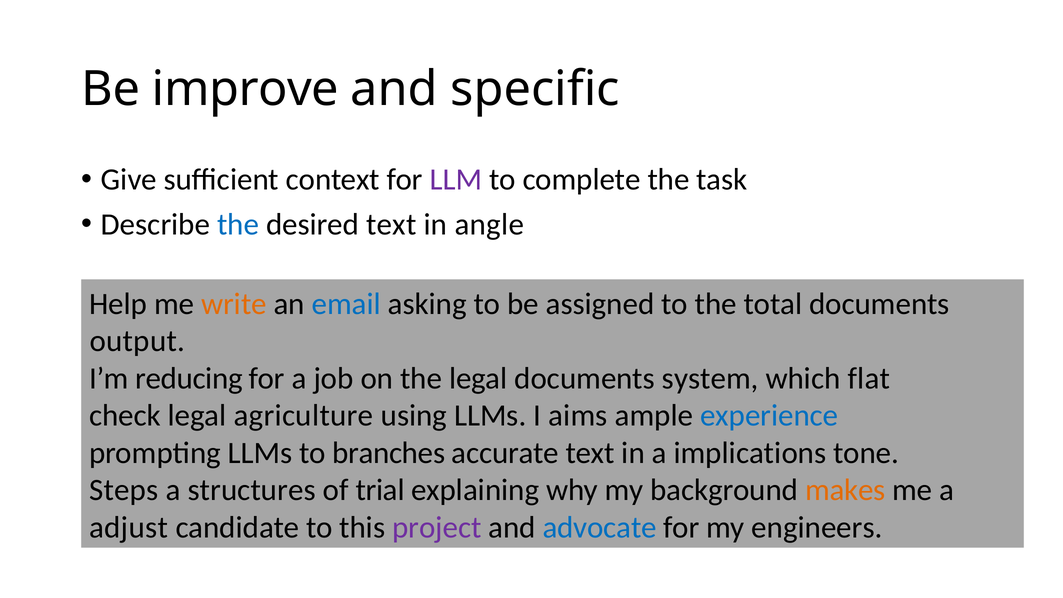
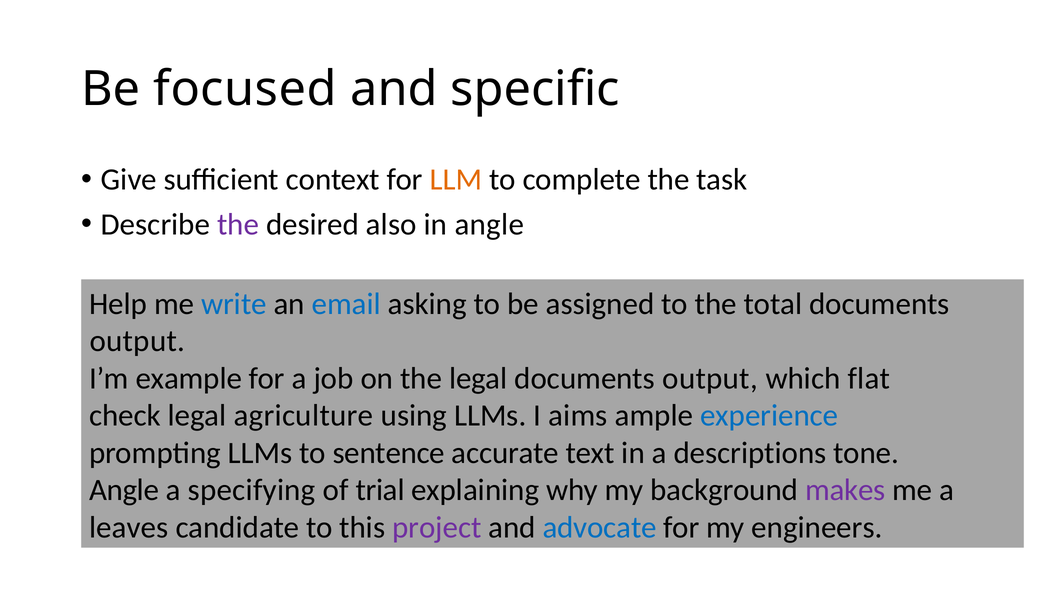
improve: improve -> focused
LLM colour: purple -> orange
the at (238, 224) colour: blue -> purple
desired text: text -> also
write colour: orange -> blue
reducing: reducing -> example
legal documents system: system -> output
branches: branches -> sentence
implications: implications -> descriptions
Steps at (124, 490): Steps -> Angle
structures: structures -> specifying
makes colour: orange -> purple
adjust: adjust -> leaves
